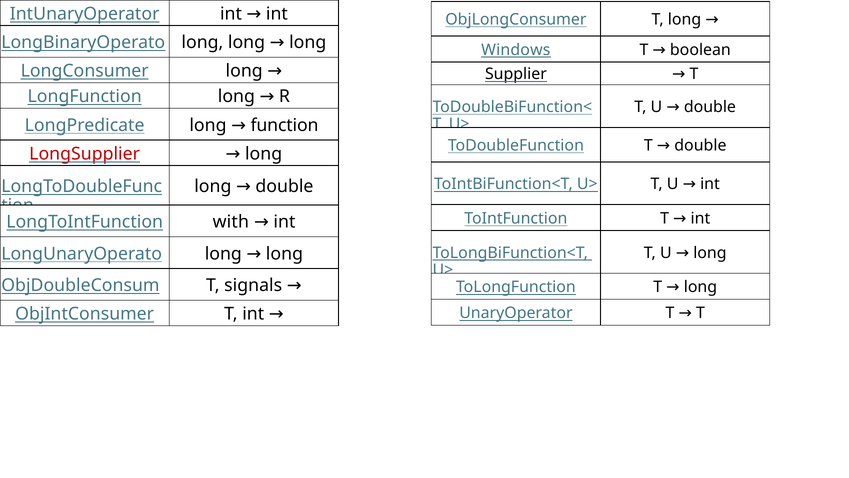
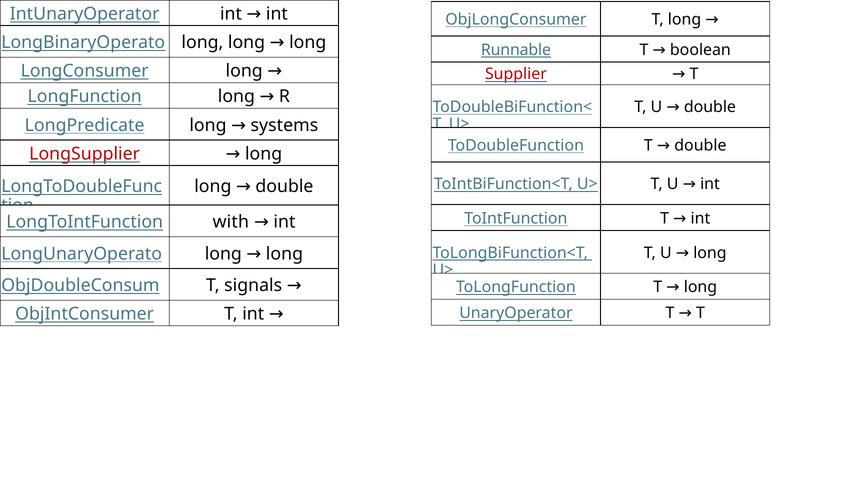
Windows: Windows -> Runnable
Supplier colour: black -> red
function: function -> systems
